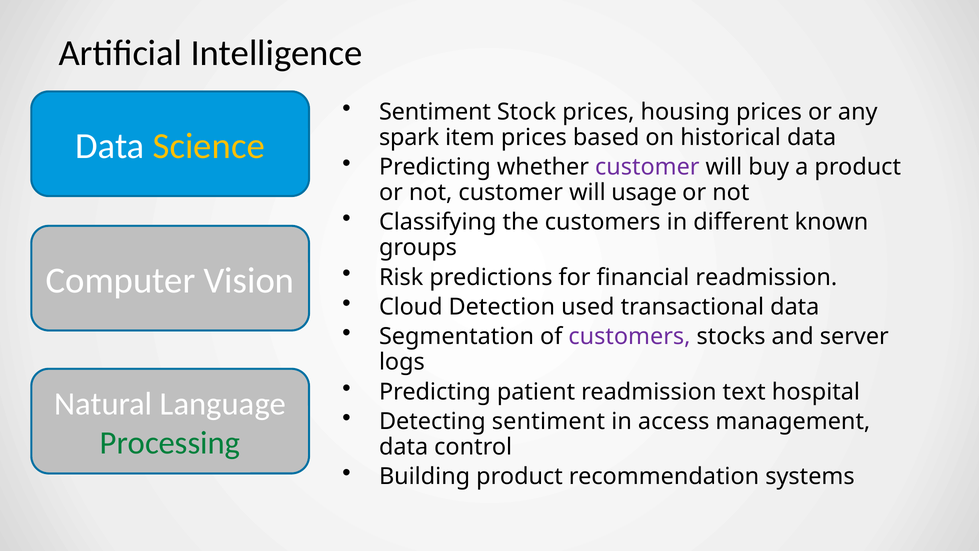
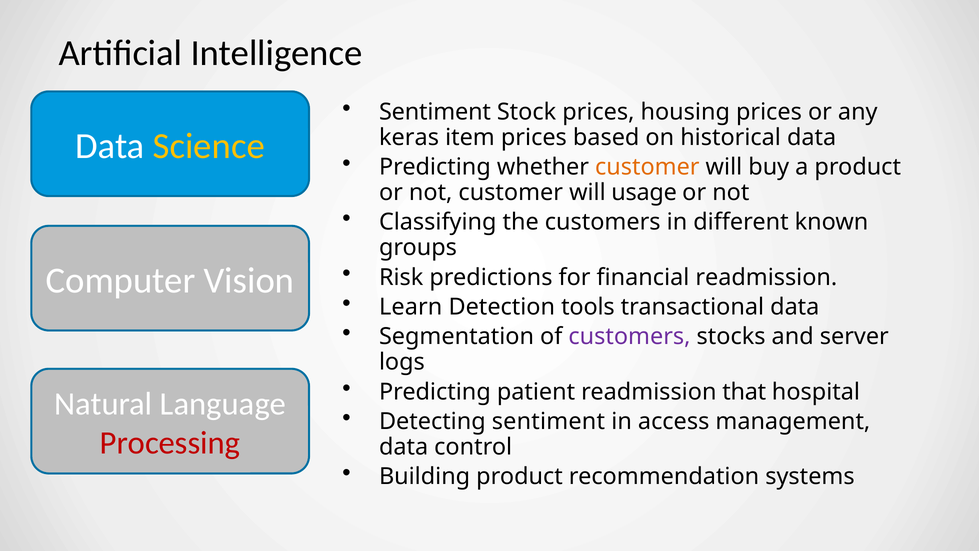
spark: spark -> keras
customer at (647, 167) colour: purple -> orange
Cloud: Cloud -> Learn
used: used -> tools
text: text -> that
Processing colour: green -> red
